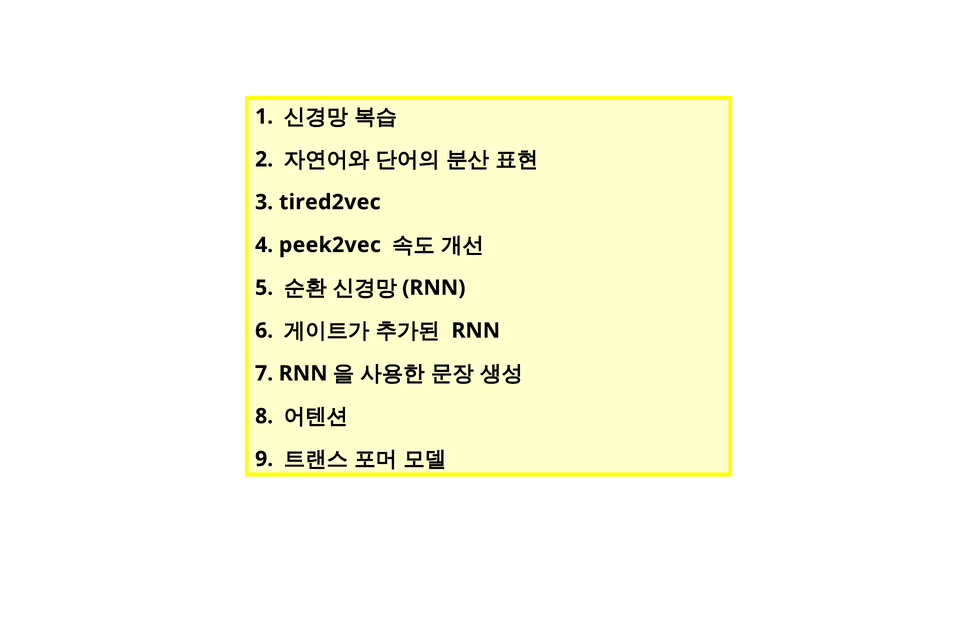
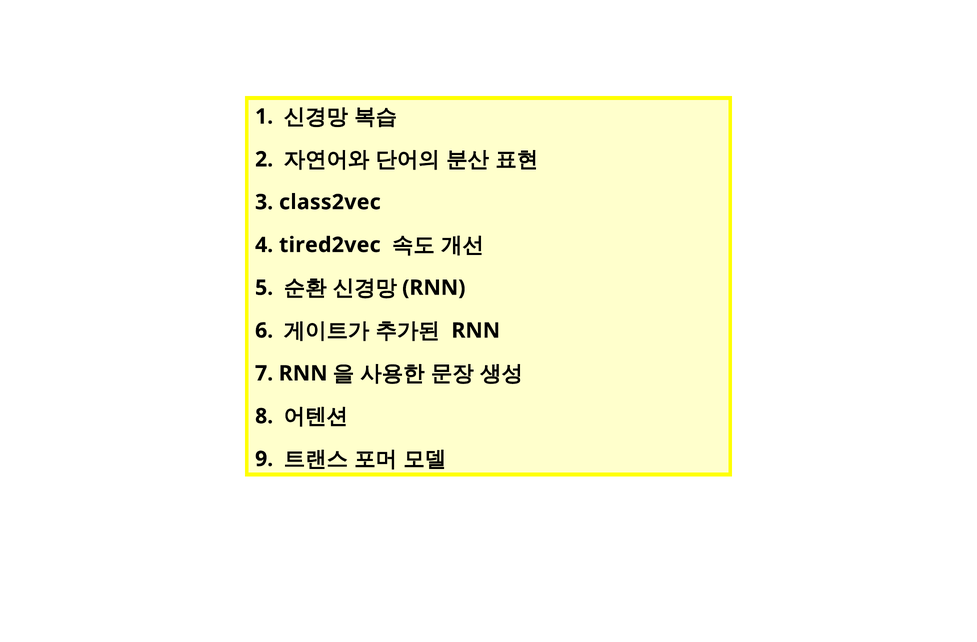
tired2vec: tired2vec -> class2vec
peek2vec: peek2vec -> tired2vec
